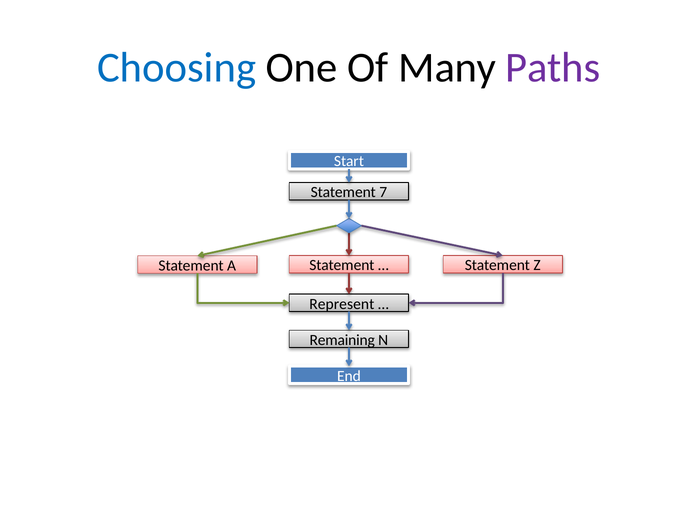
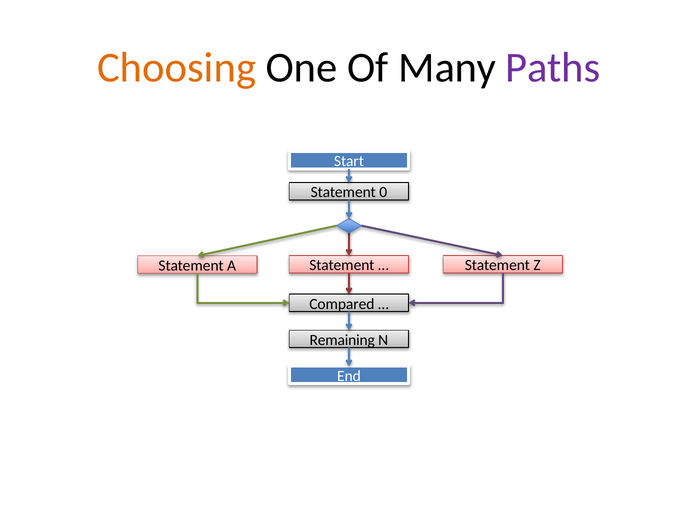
Choosing colour: blue -> orange
7: 7 -> 0
Represent: Represent -> Compared
